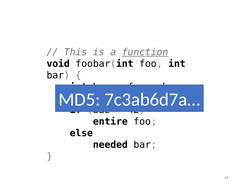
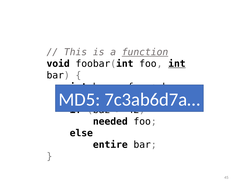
int at (177, 64) underline: none -> present
entire: entire -> needed
needed: needed -> entire
